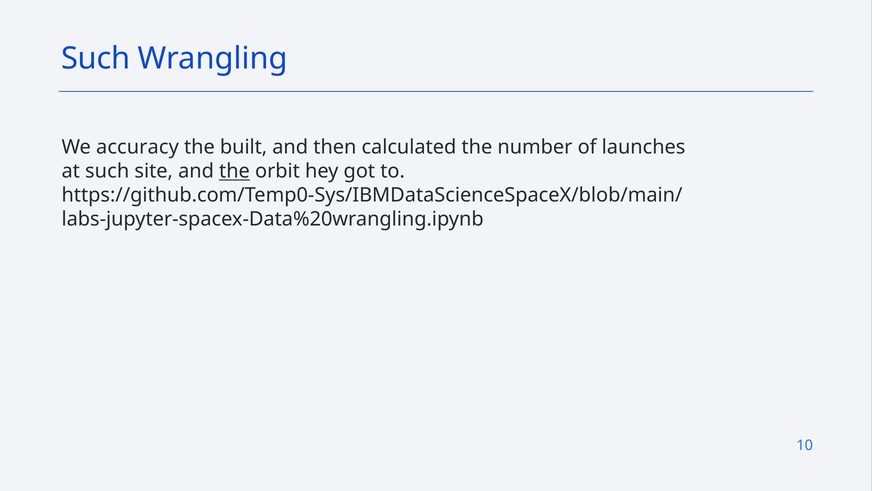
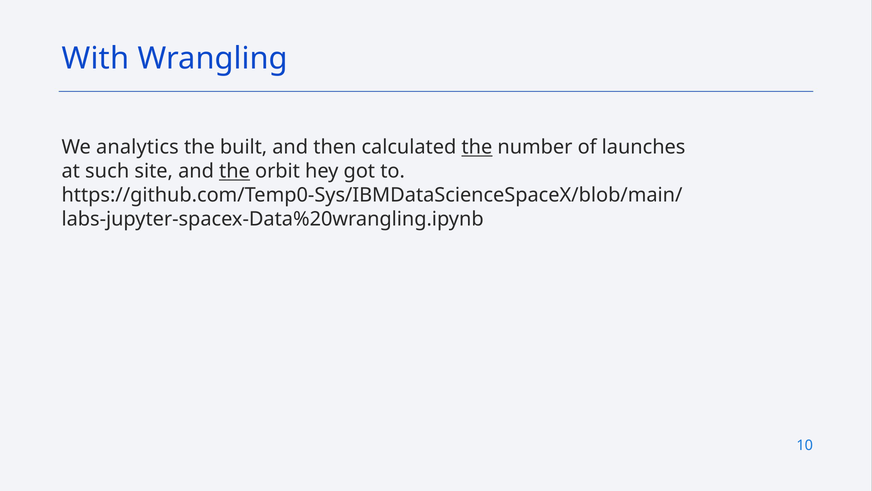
Such at (96, 58): Such -> With
accuracy: accuracy -> analytics
the at (477, 147) underline: none -> present
